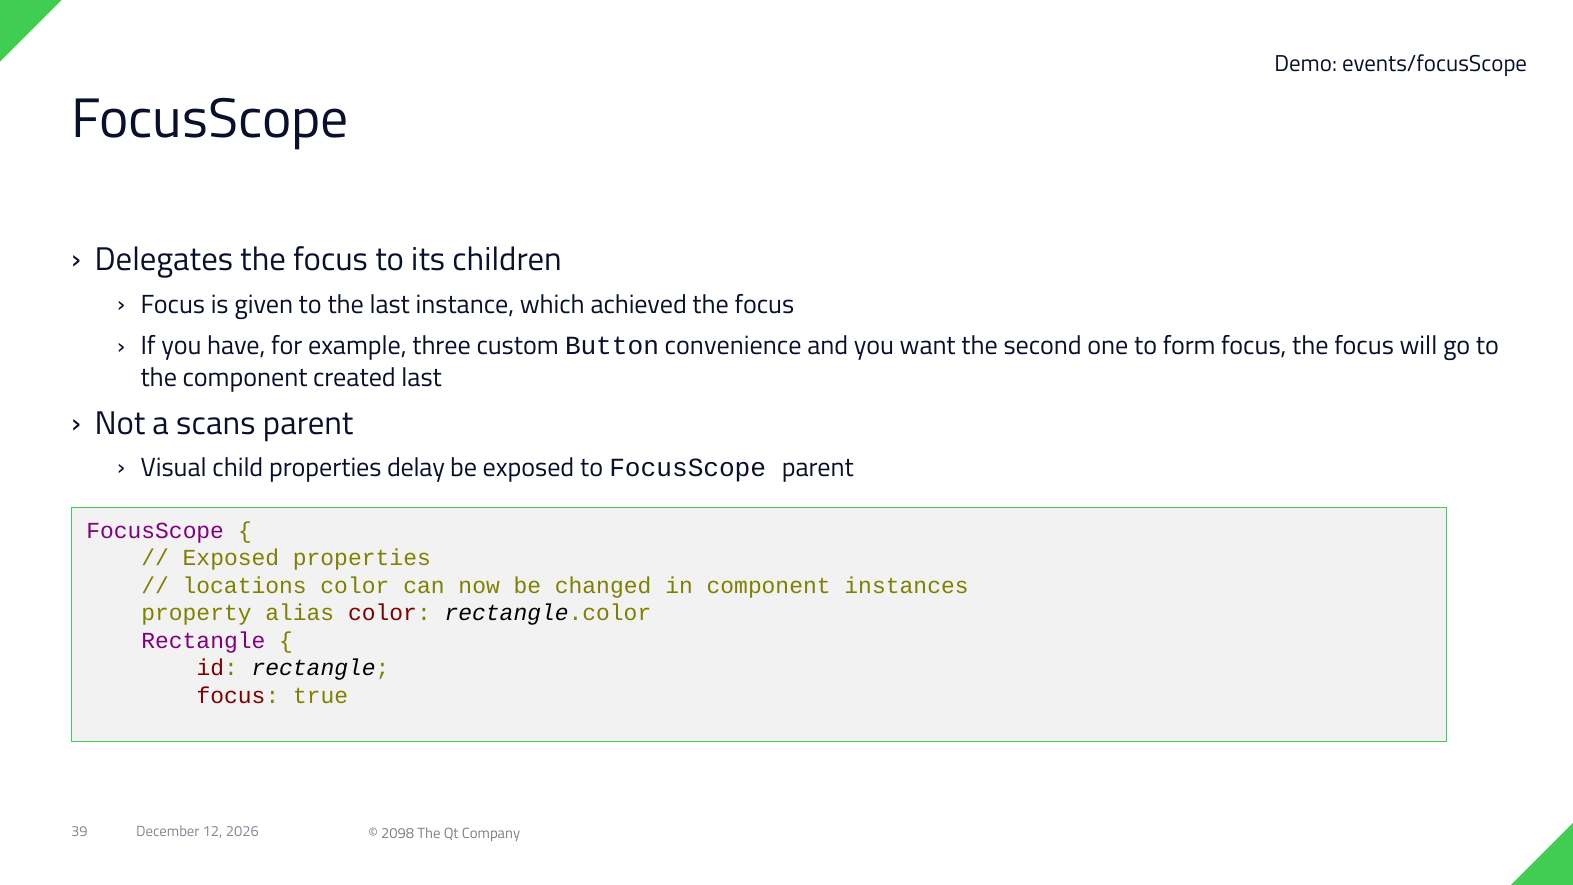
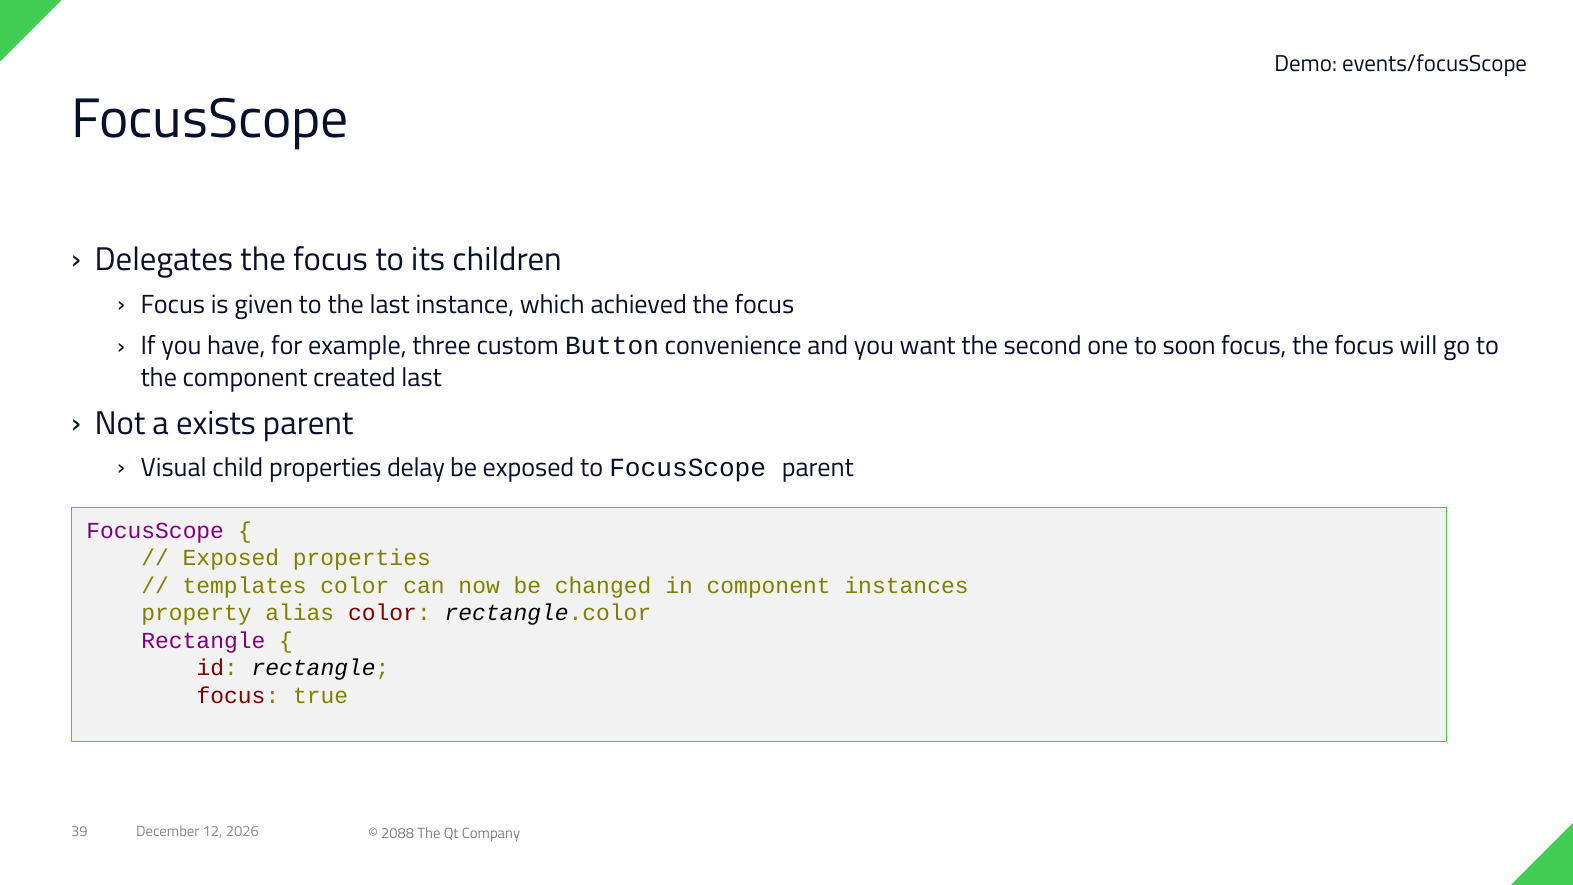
form: form -> soon
scans: scans -> exists
locations: locations -> templates
2098: 2098 -> 2088
